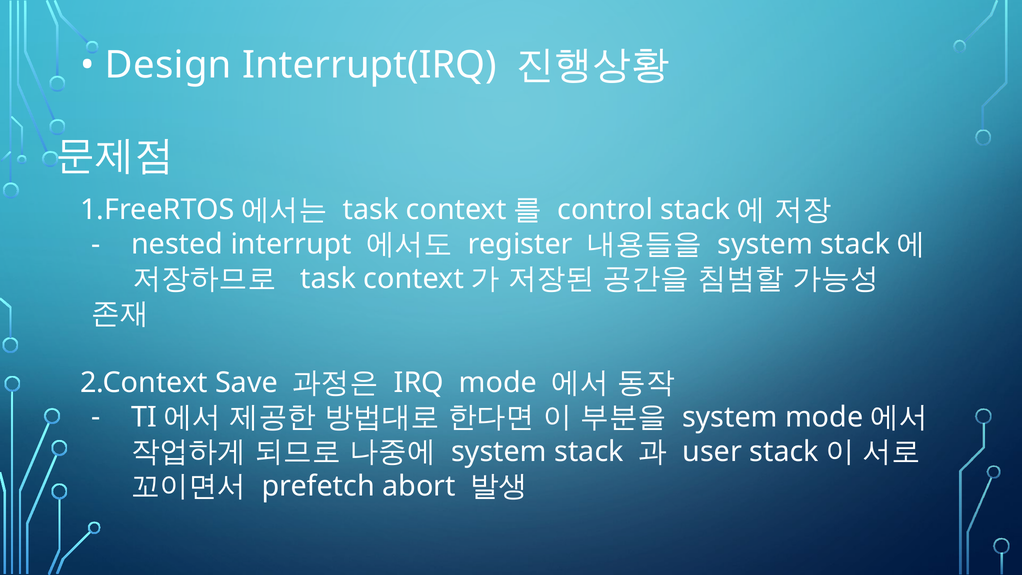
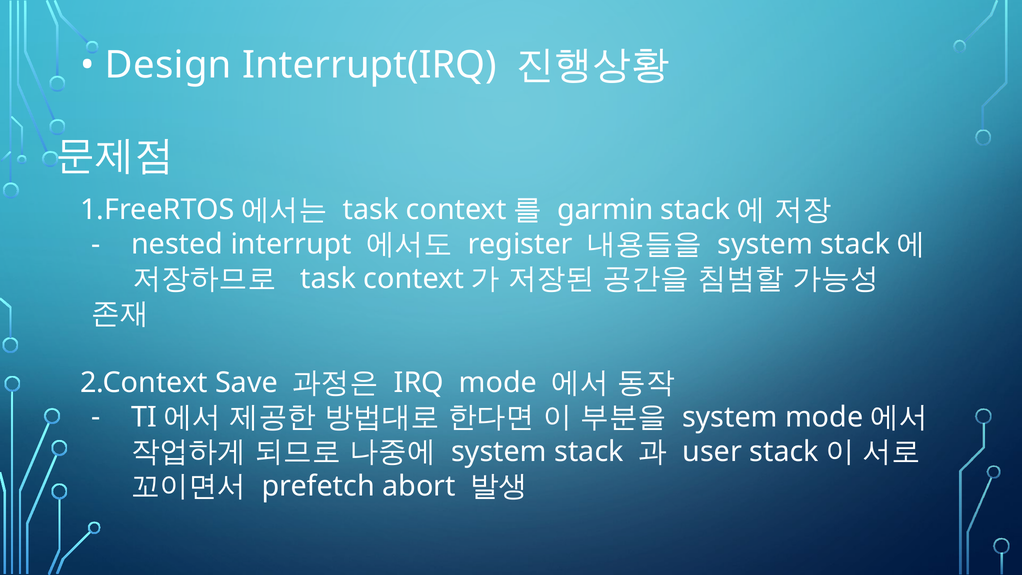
control: control -> garmin
